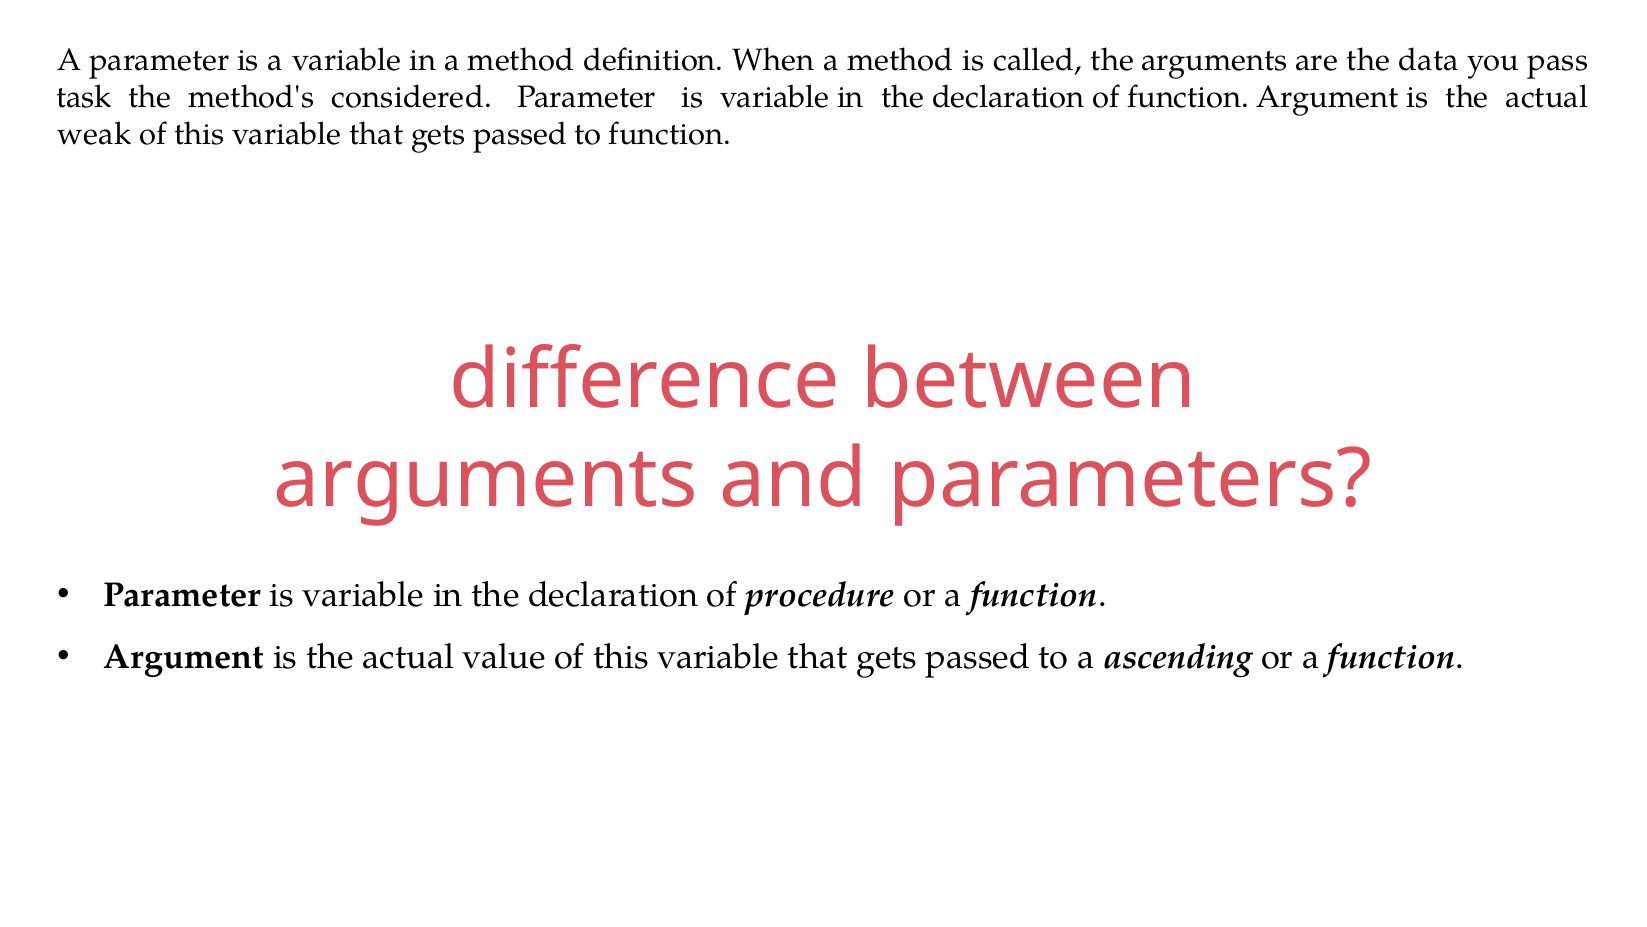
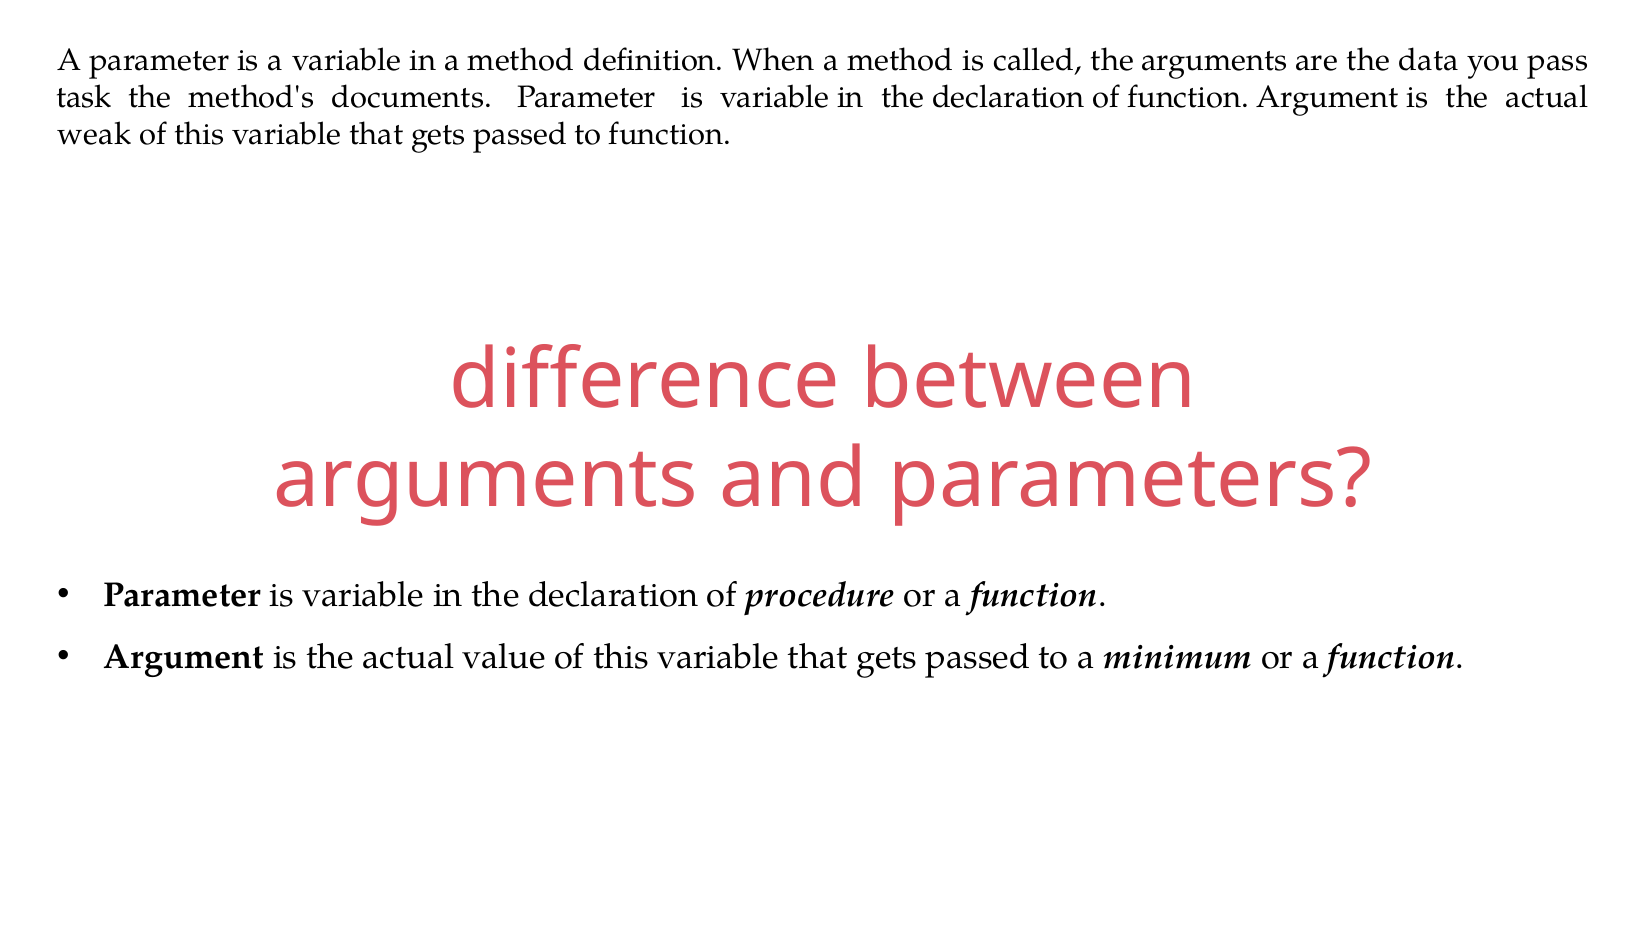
considered: considered -> documents
ascending: ascending -> minimum
